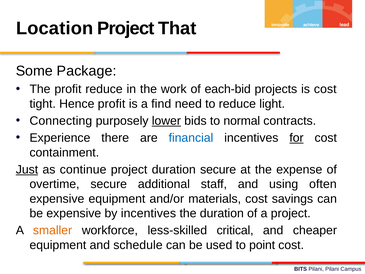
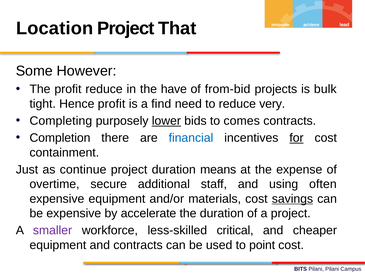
Package: Package -> However
work: work -> have
each-bid: each-bid -> from-bid
is cost: cost -> bulk
light: light -> very
Connecting: Connecting -> Completing
normal: normal -> comes
Experience: Experience -> Completion
Just underline: present -> none
duration secure: secure -> means
savings underline: none -> present
by incentives: incentives -> accelerate
smaller colour: orange -> purple
and schedule: schedule -> contracts
